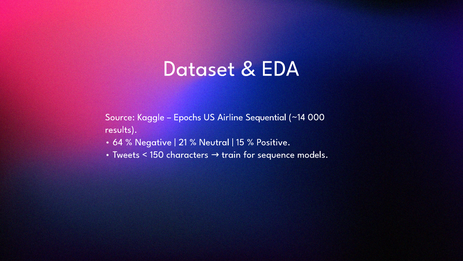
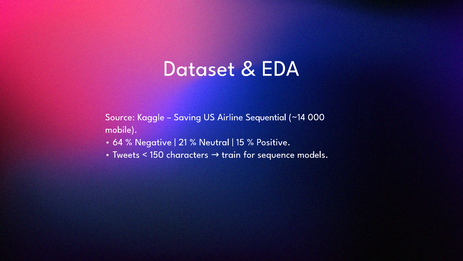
Epochs: Epochs -> Saving
results: results -> mobile
